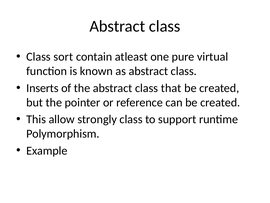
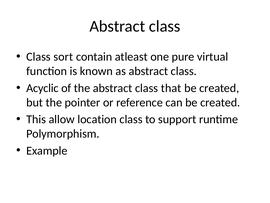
Inserts: Inserts -> Acyclic
strongly: strongly -> location
